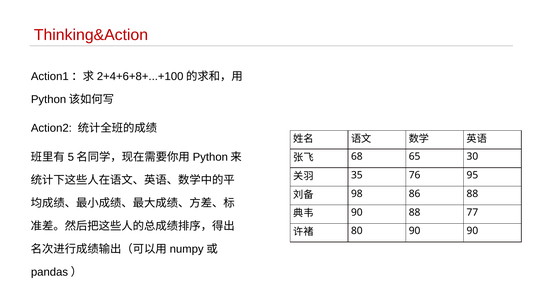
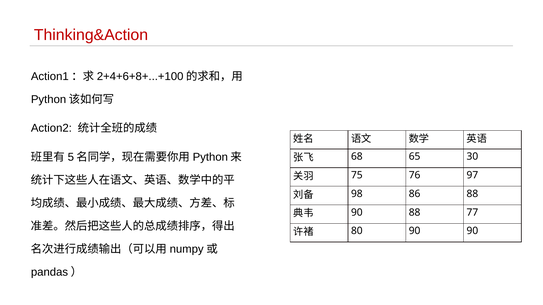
35: 35 -> 75
95: 95 -> 97
